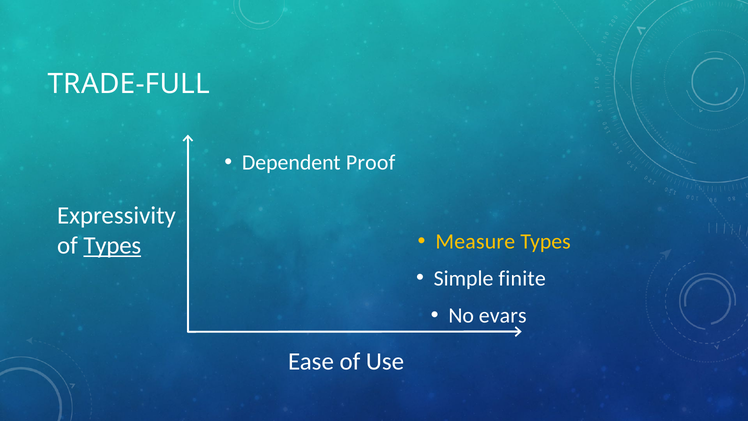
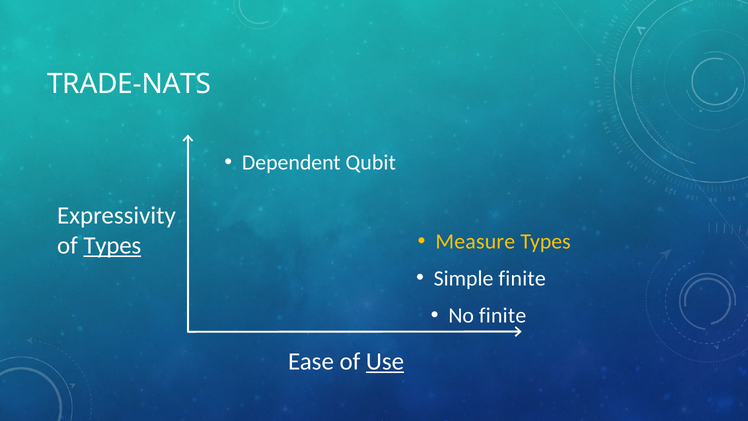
TRADE-FULL: TRADE-FULL -> TRADE-NATS
Proof: Proof -> Qubit
No evars: evars -> finite
Use underline: none -> present
